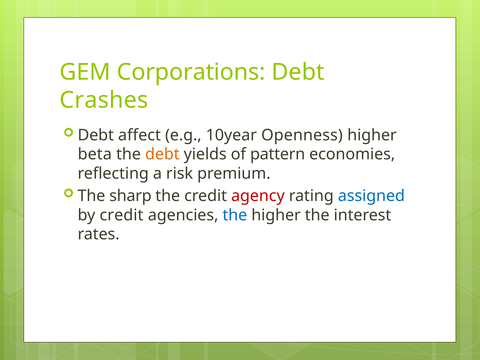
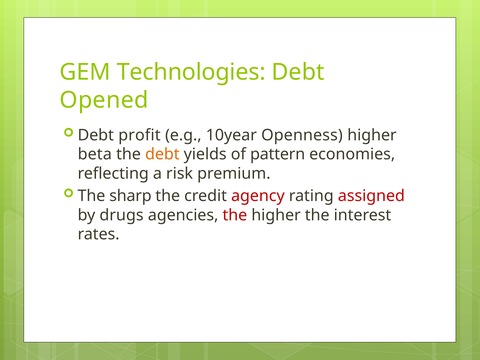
Corporations: Corporations -> Technologies
Crashes: Crashes -> Opened
affect: affect -> profit
assigned colour: blue -> red
by credit: credit -> drugs
the at (235, 215) colour: blue -> red
